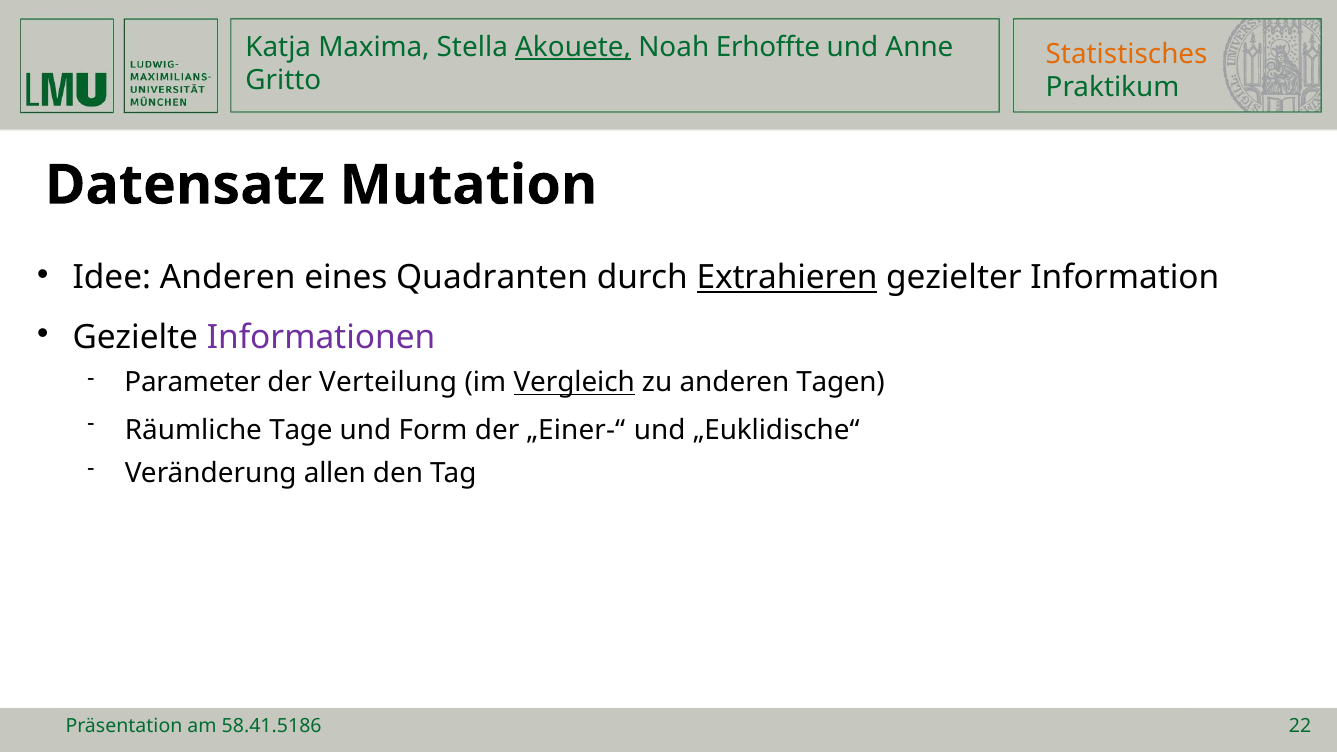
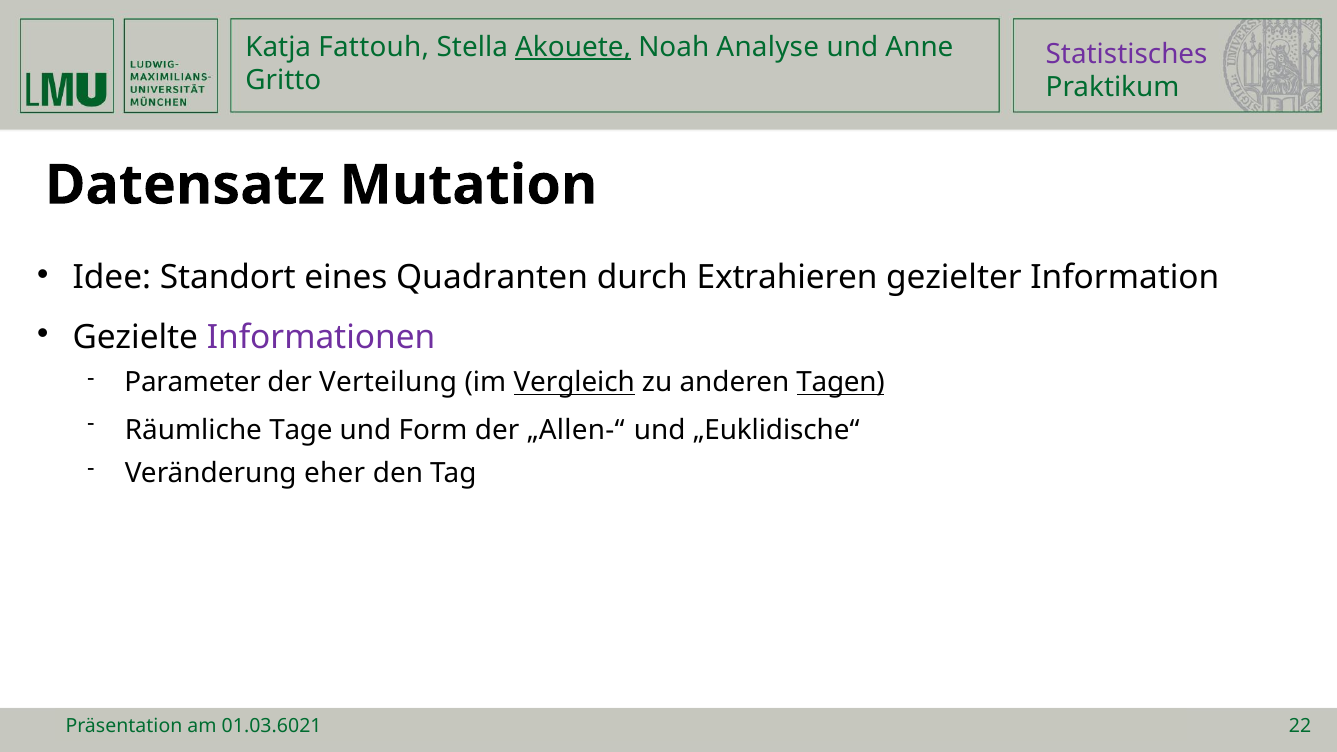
Maxima: Maxima -> Fattouh
Erhoffte: Erhoffte -> Analyse
Statistisches colour: orange -> purple
Idee Anderen: Anderen -> Standort
Extrahieren underline: present -> none
Tagen underline: none -> present
„Einer-“: „Einer-“ -> „Allen-“
allen: allen -> eher
58.41.5186: 58.41.5186 -> 01.03.6021
